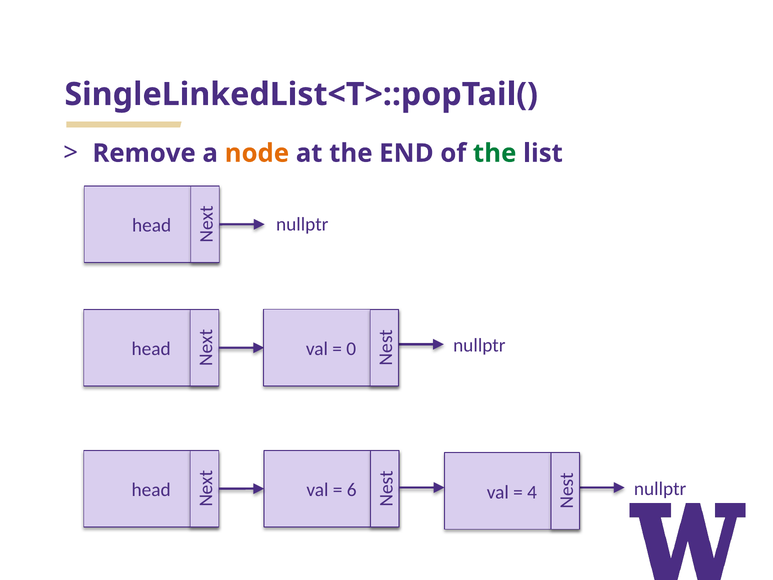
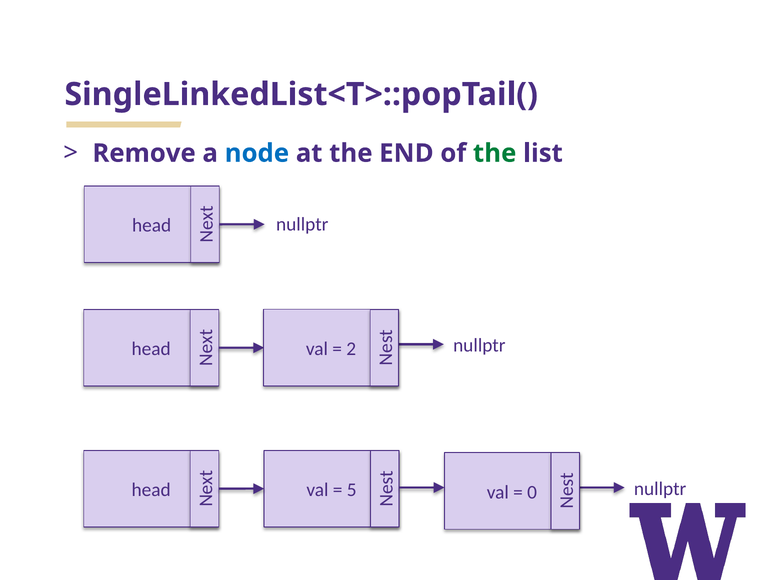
node colour: orange -> blue
0: 0 -> 2
6: 6 -> 5
4: 4 -> 0
